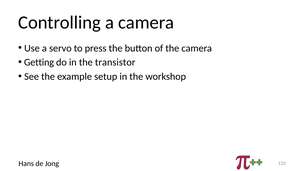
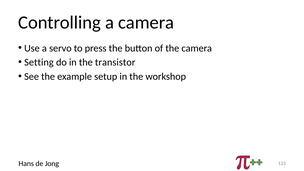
Getting: Getting -> Setting
